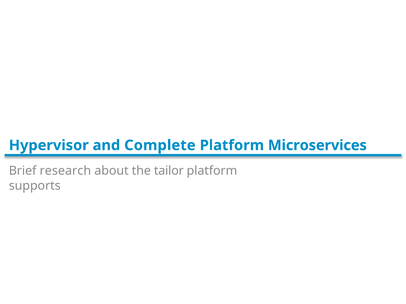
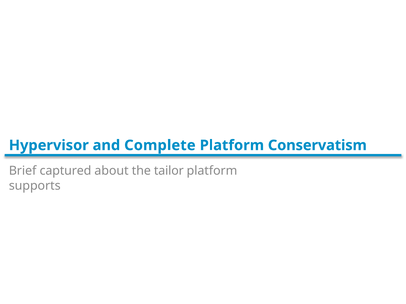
Microservices: Microservices -> Conservatism
research: research -> captured
